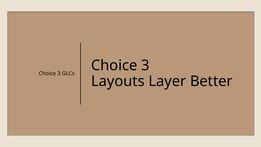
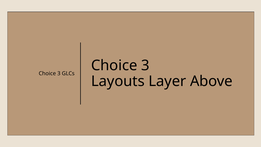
Better: Better -> Above
